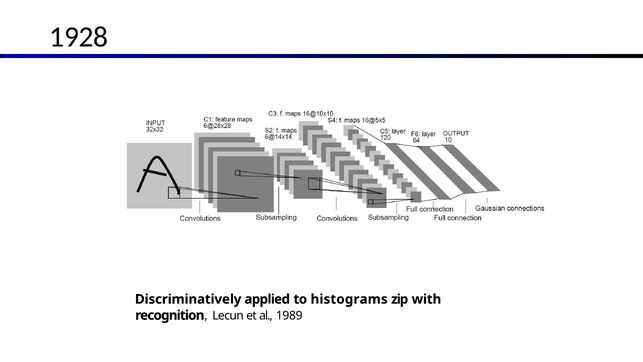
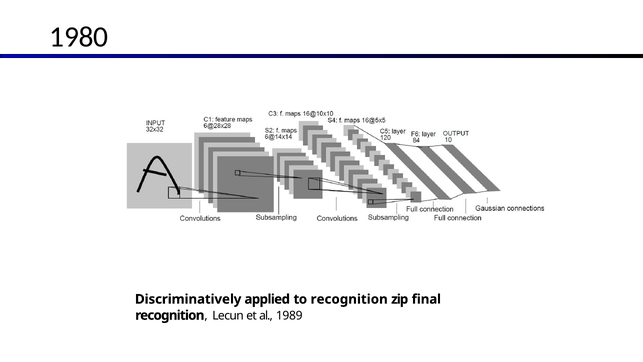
1928: 1928 -> 1980
to histograms: histograms -> recognition
with: with -> final
